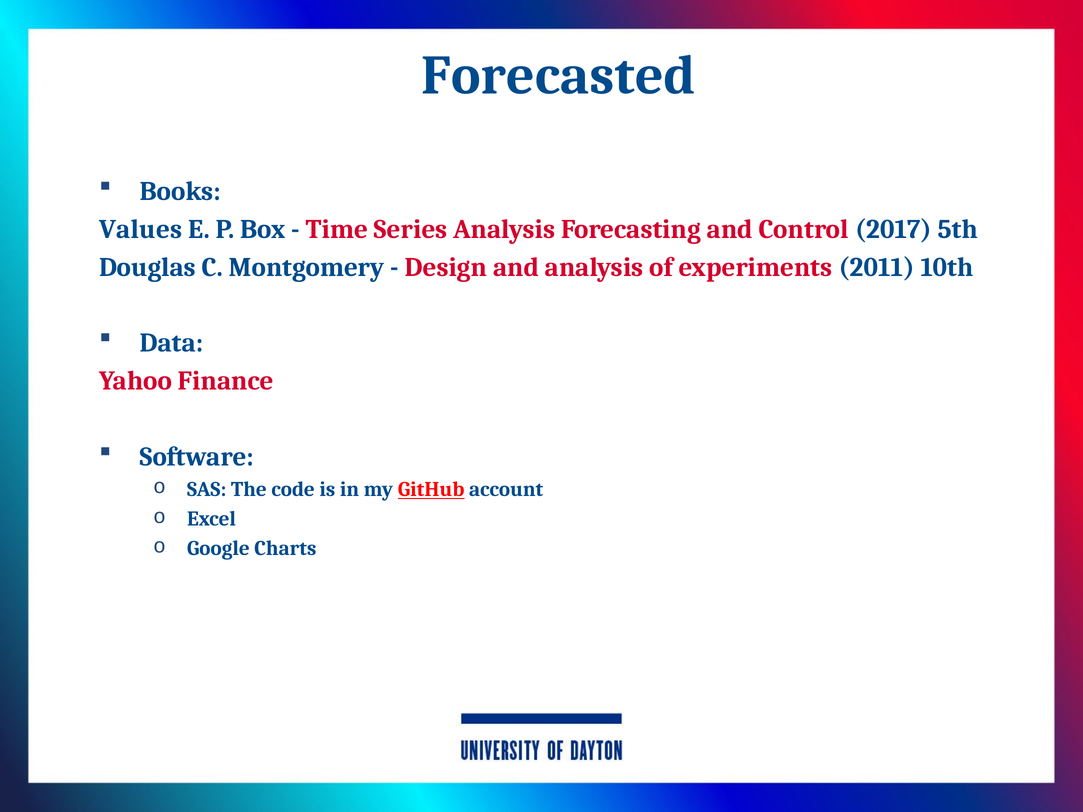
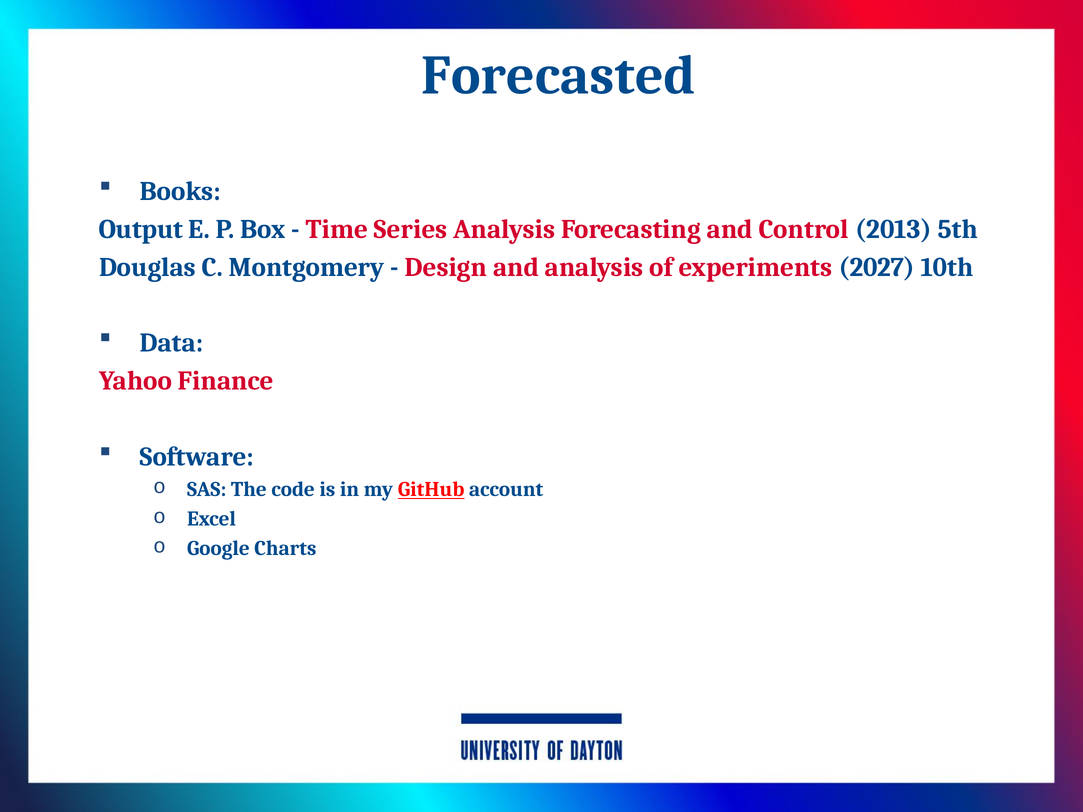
Values: Values -> Output
2017: 2017 -> 2013
2011: 2011 -> 2027
